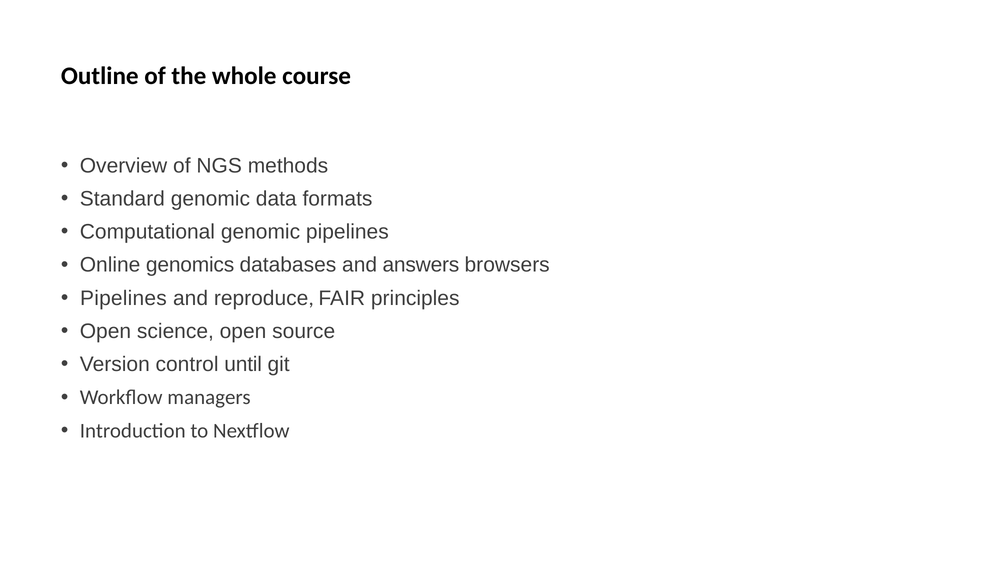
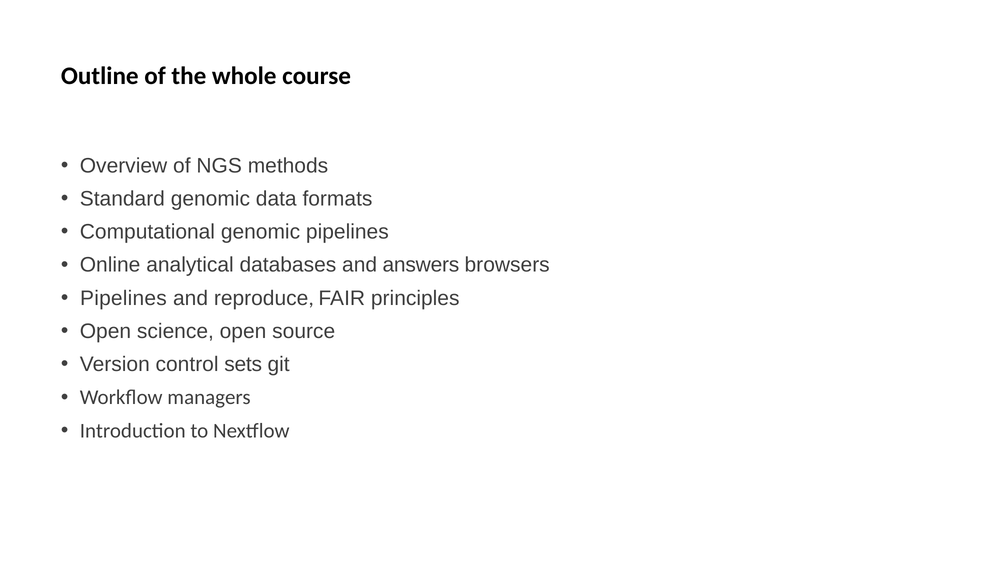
genomics: genomics -> analytical
until: until -> sets
